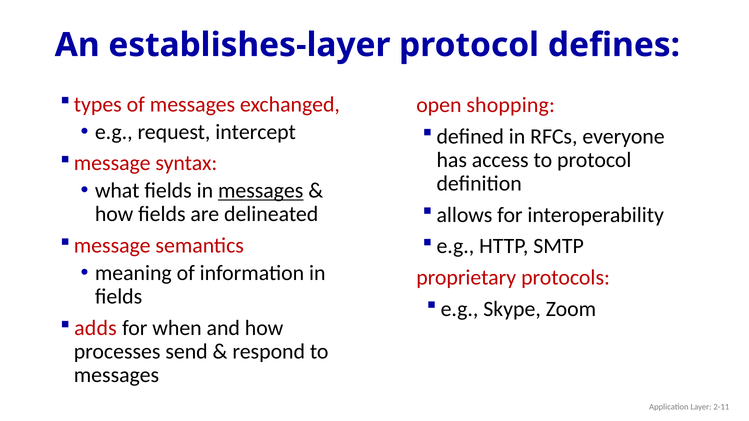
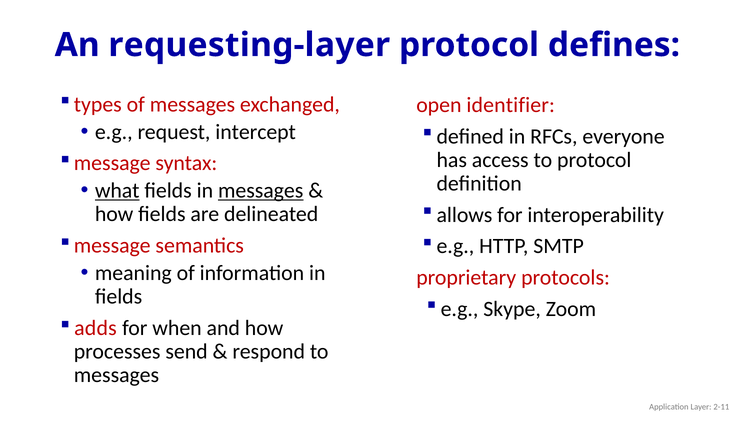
establishes-layer: establishes-layer -> requesting-layer
shopping: shopping -> identifier
what underline: none -> present
